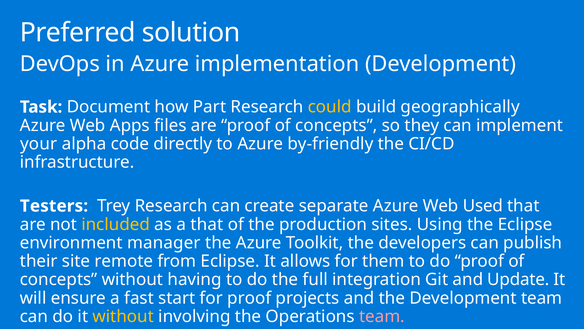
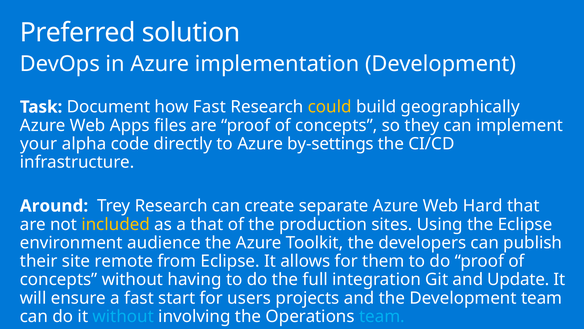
how Part: Part -> Fast
by-friendly: by-friendly -> by-settings
Testers: Testers -> Around
Used: Used -> Hard
manager: manager -> audience
for proof: proof -> users
without at (123, 316) colour: yellow -> light blue
team at (382, 316) colour: pink -> light blue
